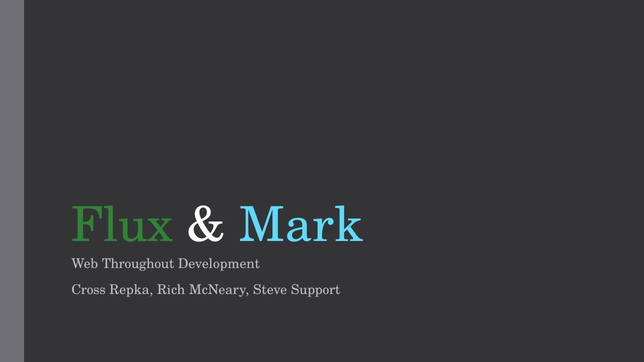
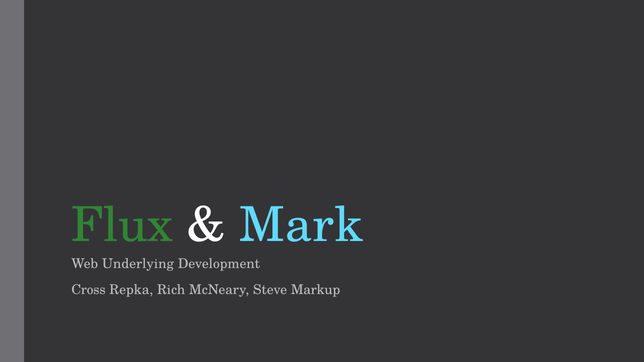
Throughout: Throughout -> Underlying
Support: Support -> Markup
